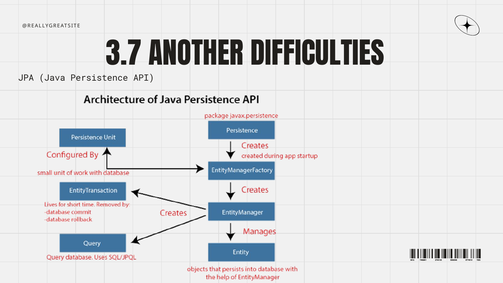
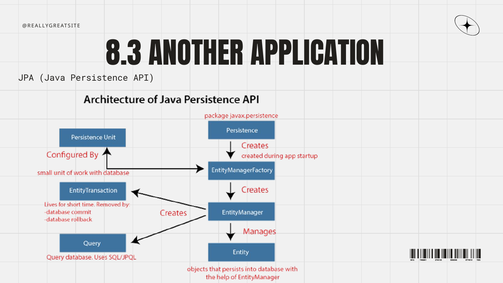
3.7: 3.7 -> 8.3
DIFFICULTIES: DIFFICULTIES -> APPLICATION
